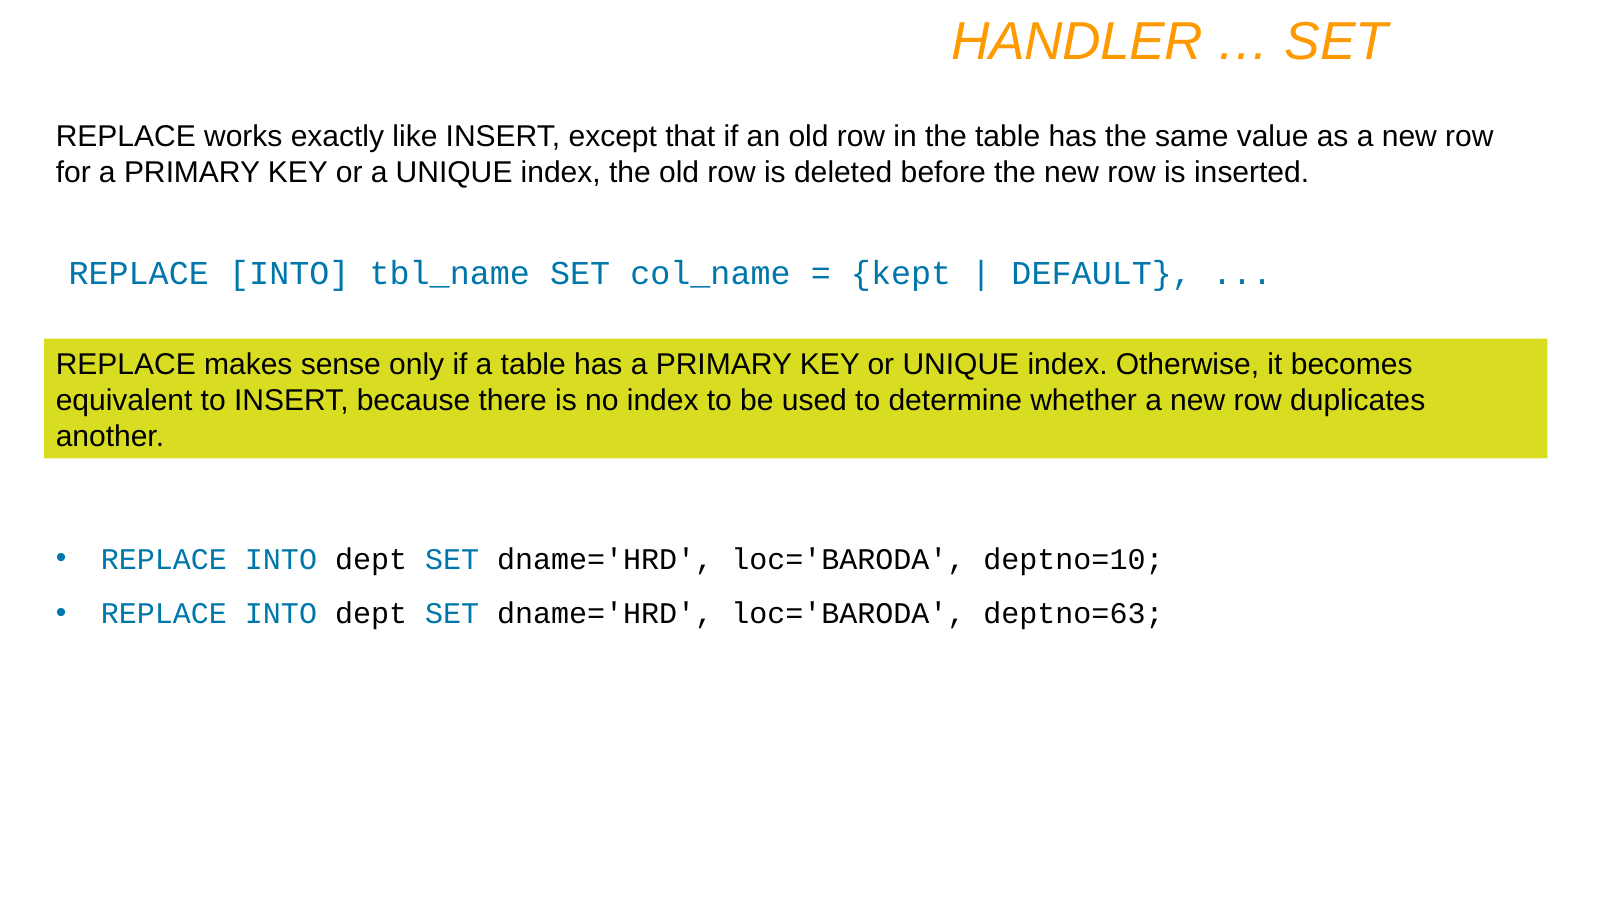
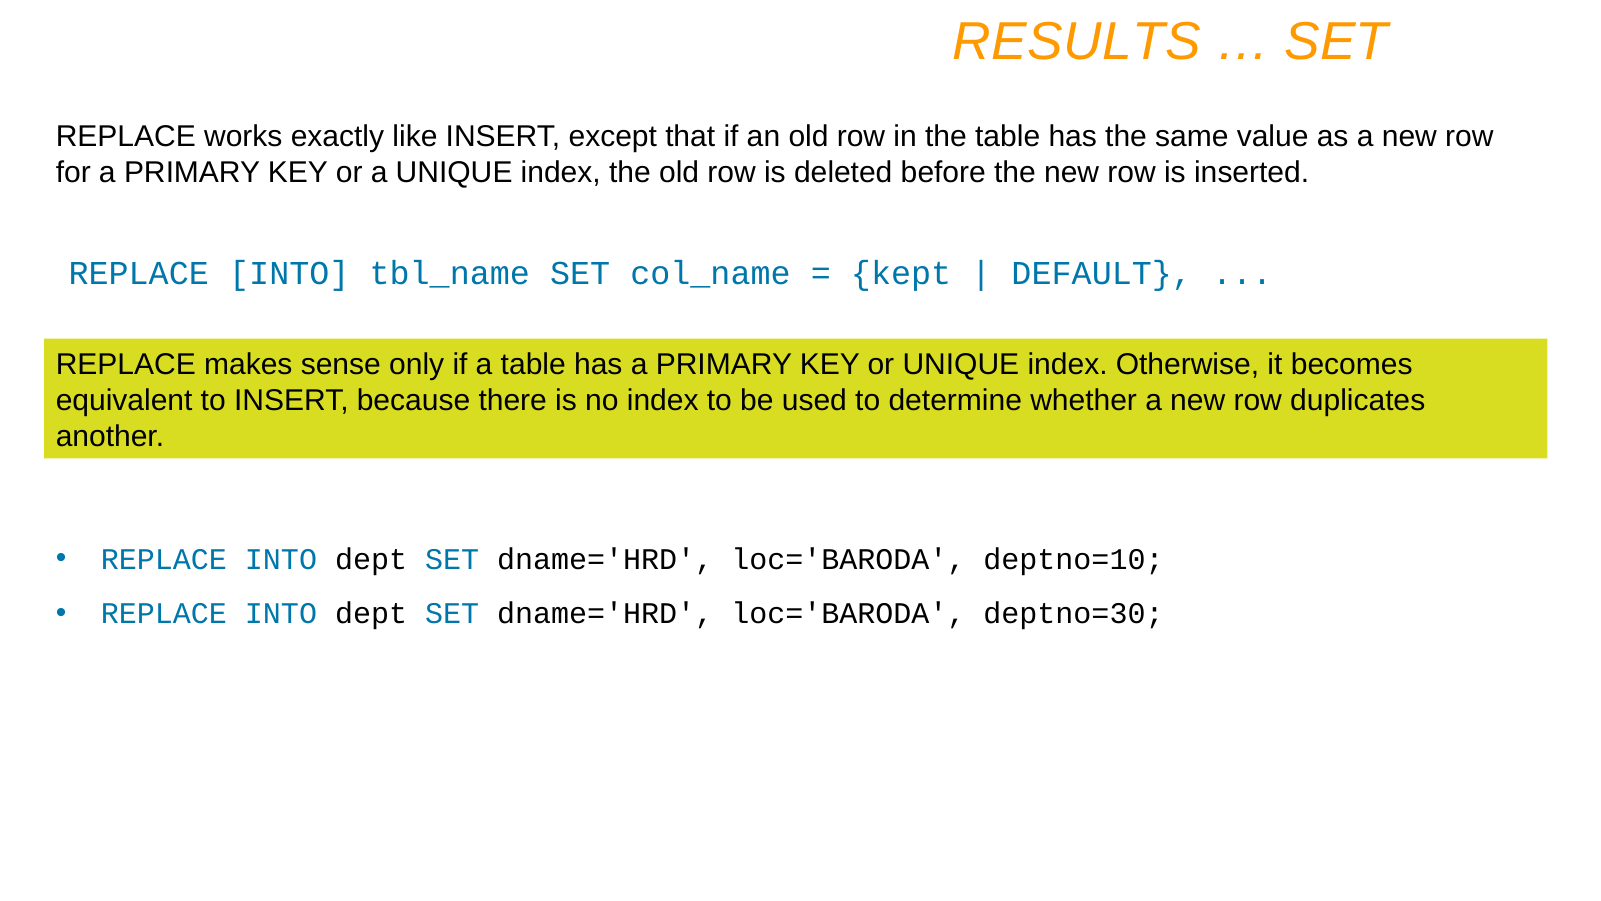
HANDLER: HANDLER -> RESULTS
deptno=63: deptno=63 -> deptno=30
